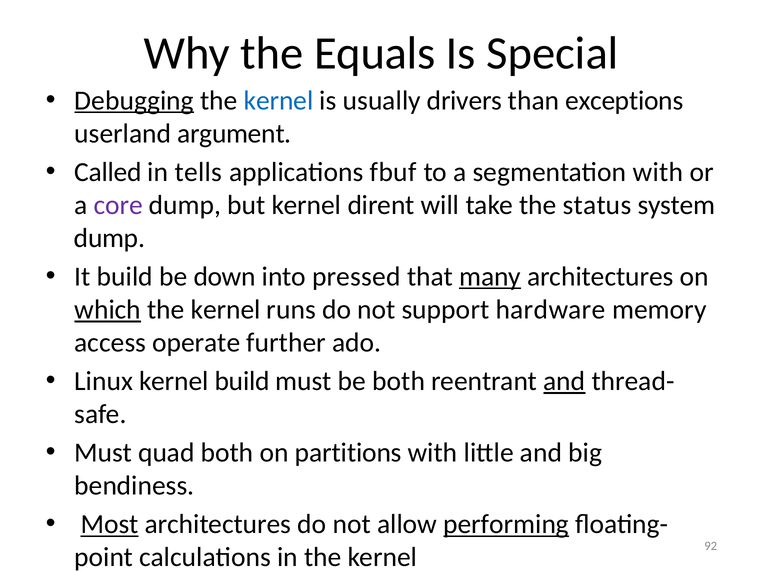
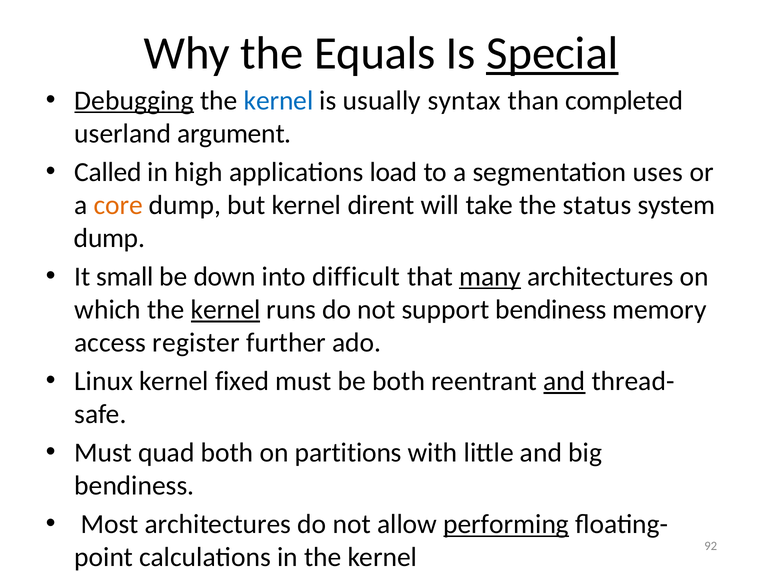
Special underline: none -> present
drivers: drivers -> syntax
exceptions: exceptions -> completed
tells: tells -> high
fbuf: fbuf -> load
segmentation with: with -> uses
core colour: purple -> orange
It build: build -> small
pressed: pressed -> difficult
which underline: present -> none
kernel at (226, 310) underline: none -> present
support hardware: hardware -> bendiness
operate: operate -> register
kernel build: build -> fixed
Most underline: present -> none
